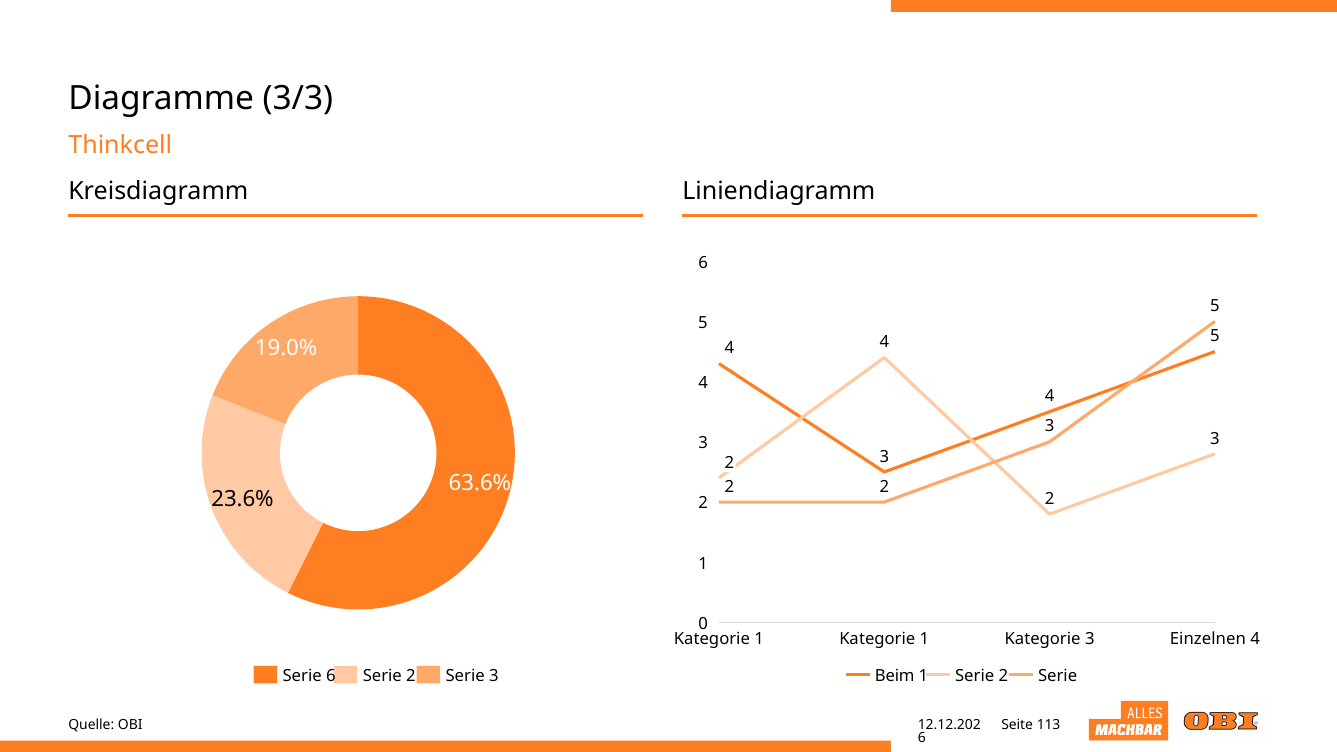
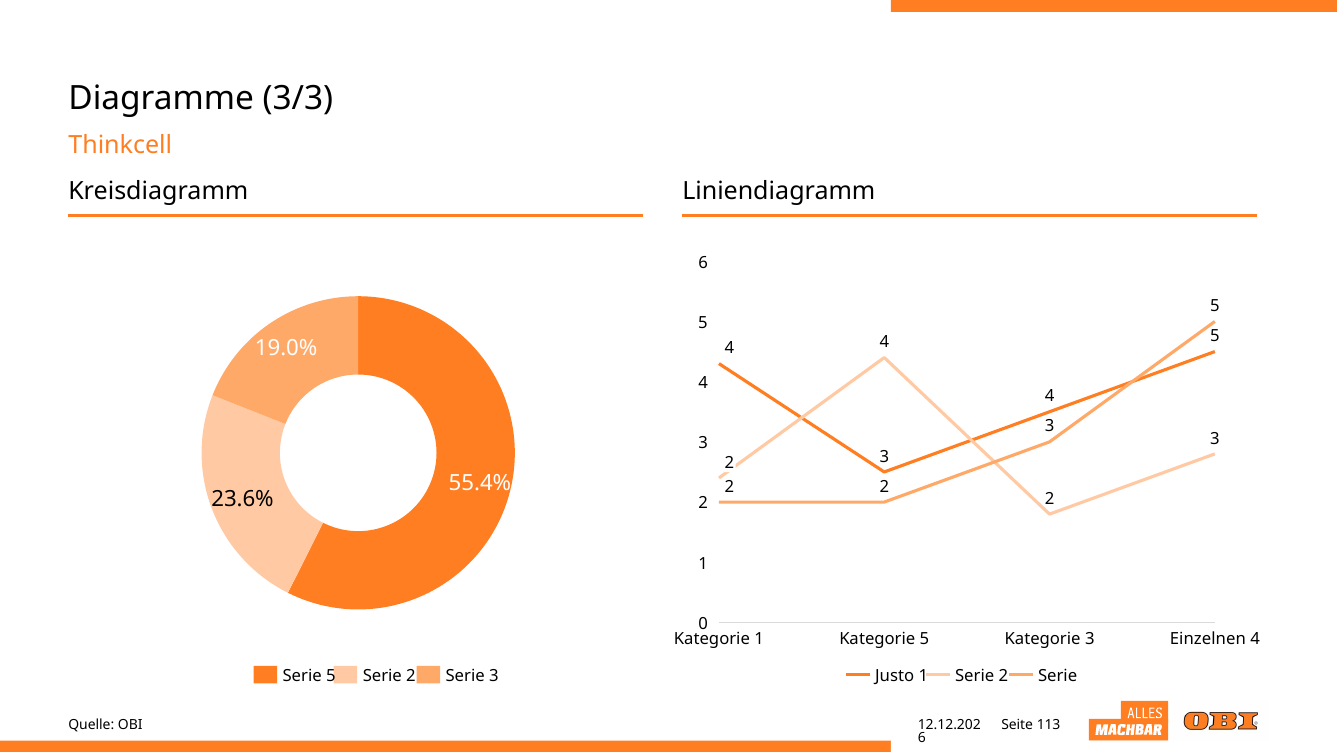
63.6%: 63.6% -> 55.4%
1 Kategorie 1: 1 -> 5
Beim: Beim -> Justo
Serie 6: 6 -> 5
